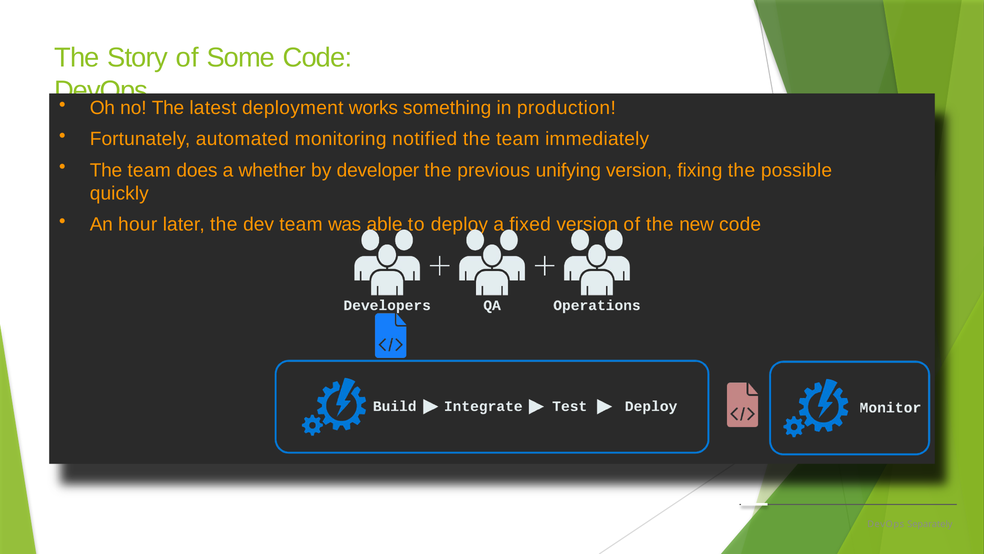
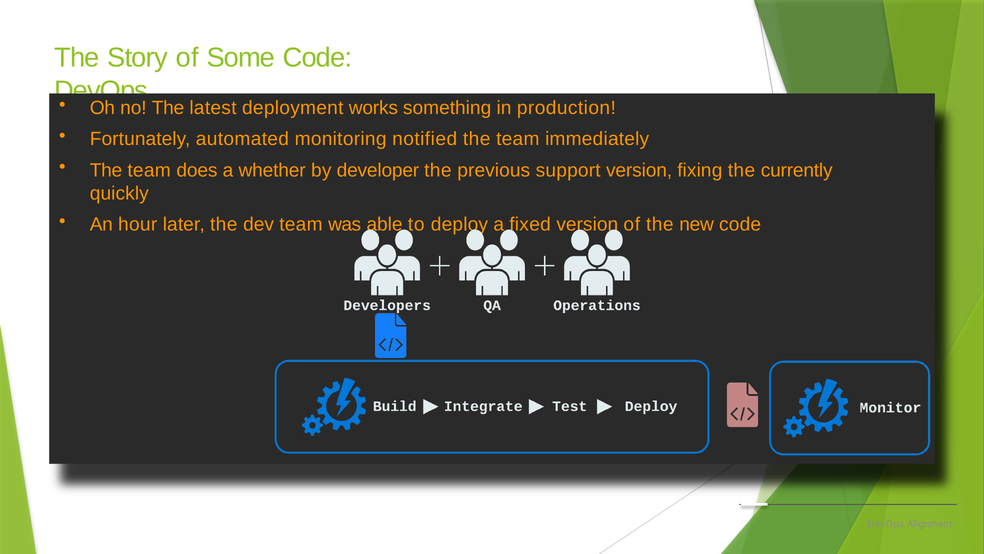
unifying: unifying -> support
possible: possible -> currently
Separately: Separately -> Alignment
